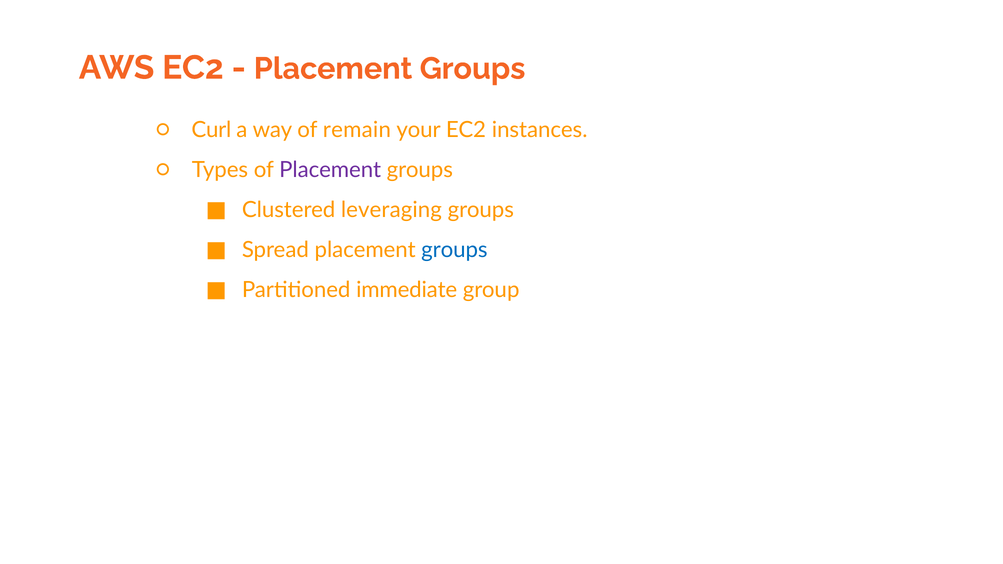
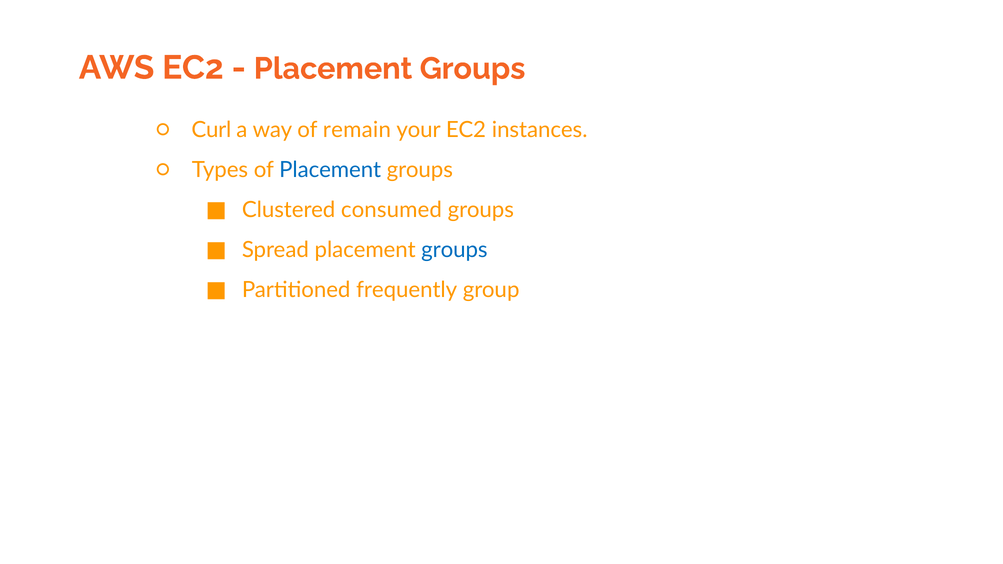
Placement at (330, 170) colour: purple -> blue
leveraging: leveraging -> consumed
immediate: immediate -> frequently
